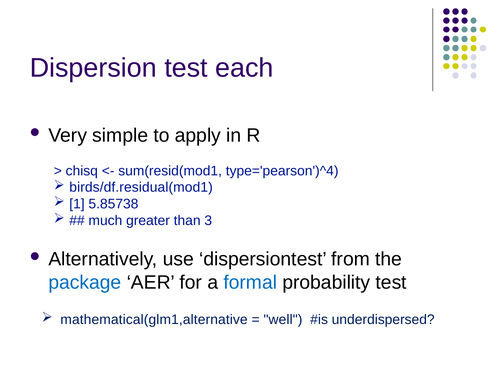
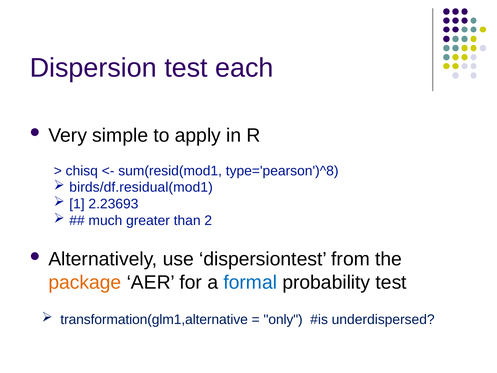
type='pearson')^4: type='pearson')^4 -> type='pearson')^8
5.85738: 5.85738 -> 2.23693
3: 3 -> 2
package colour: blue -> orange
mathematical(glm1,alternative: mathematical(glm1,alternative -> transformation(glm1,alternative
well: well -> only
